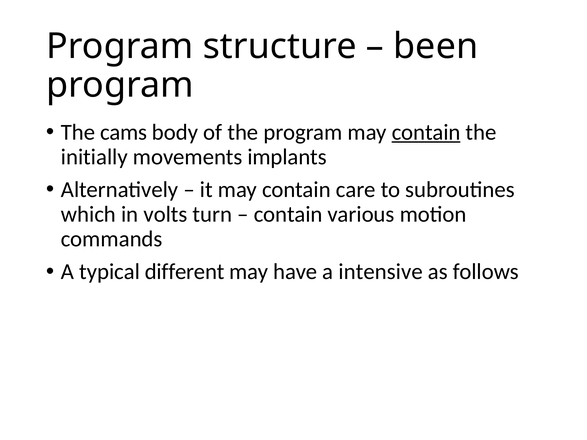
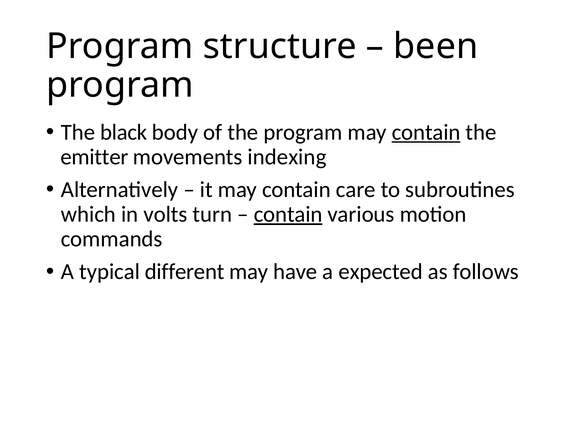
cams: cams -> black
initially: initially -> emitter
implants: implants -> indexing
contain at (288, 214) underline: none -> present
intensive: intensive -> expected
